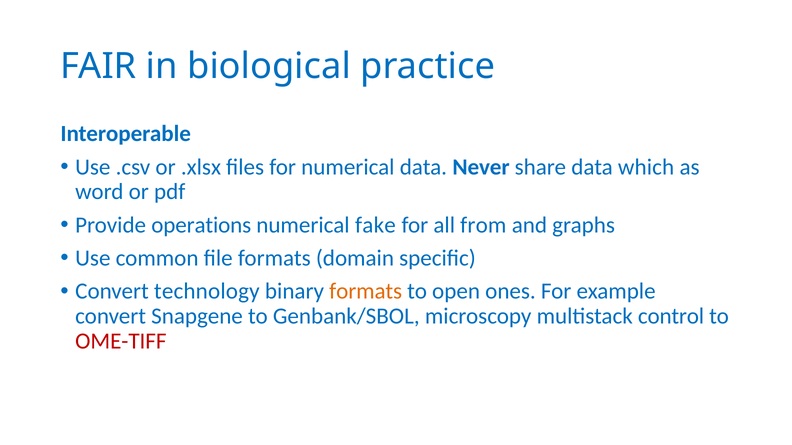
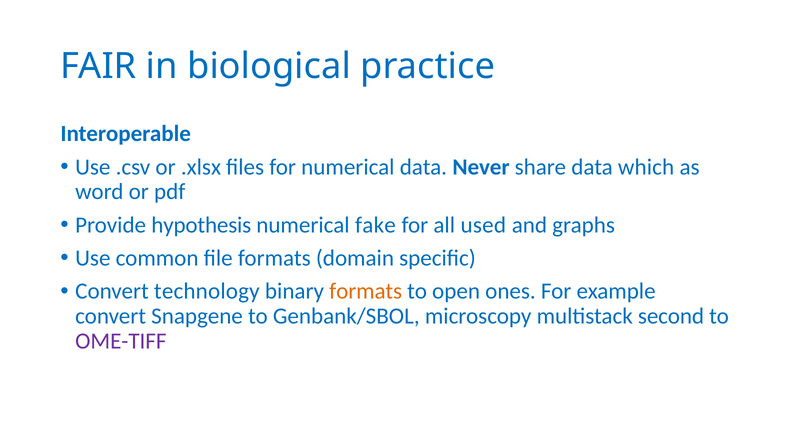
operations: operations -> hypothesis
from: from -> used
control: control -> second
OME-TIFF colour: red -> purple
